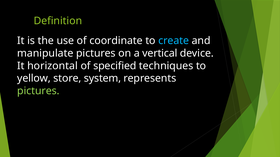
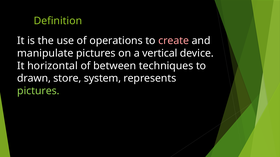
coordinate: coordinate -> operations
create colour: light blue -> pink
specified: specified -> between
yellow: yellow -> drawn
